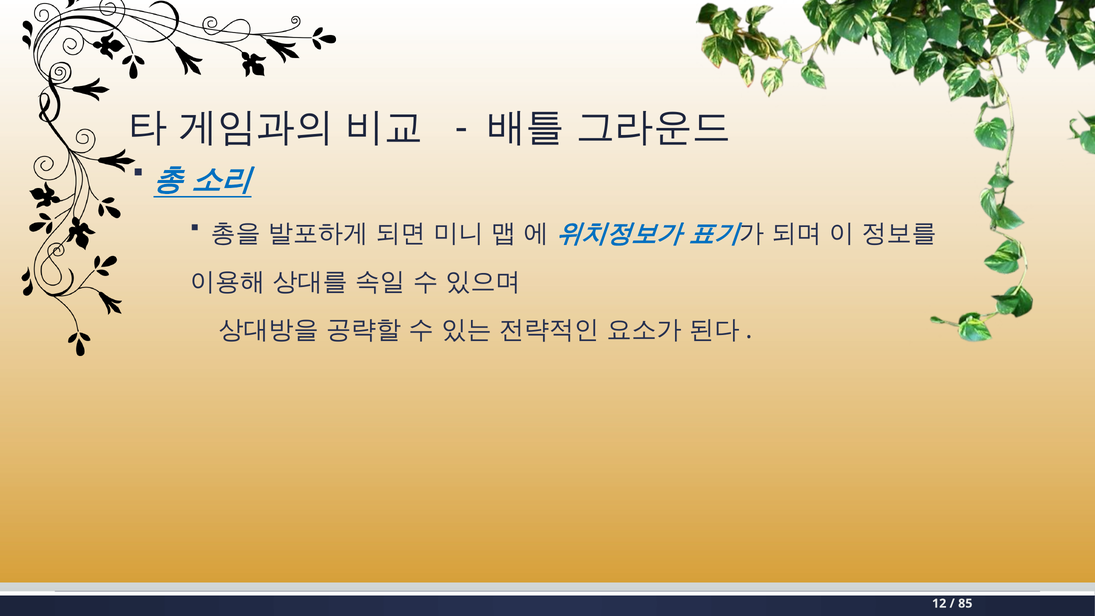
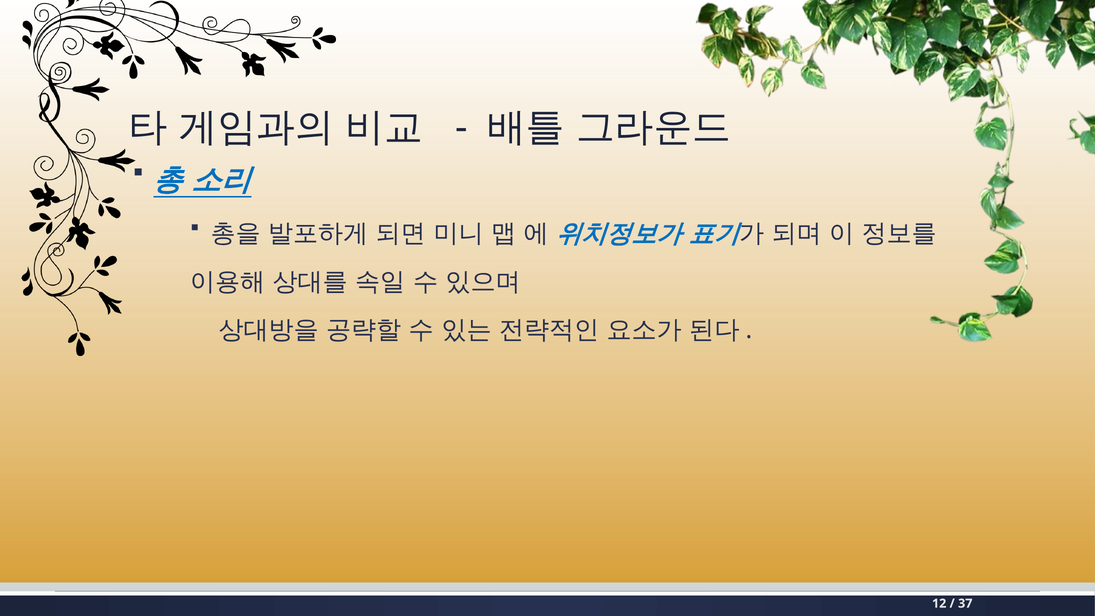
85: 85 -> 37
